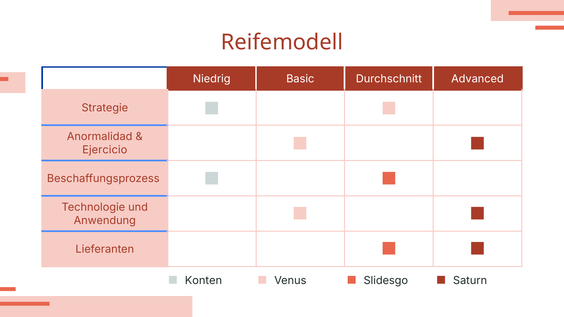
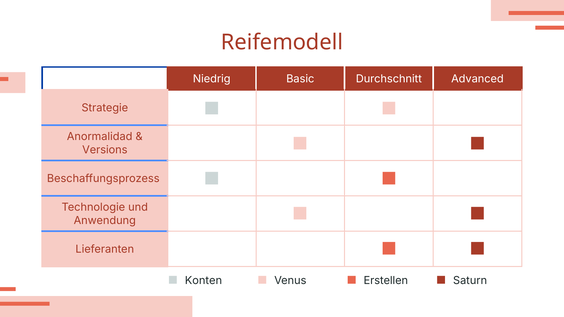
Ejercicio: Ejercicio -> Versions
Slidesgo: Slidesgo -> Erstellen
